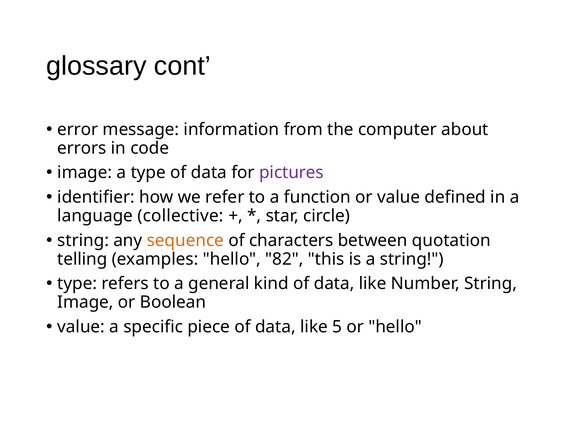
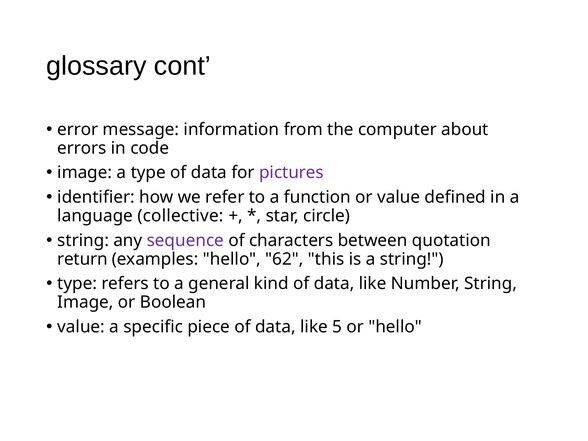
sequence colour: orange -> purple
telling: telling -> return
82: 82 -> 62
